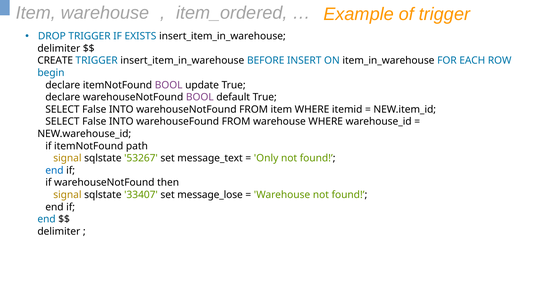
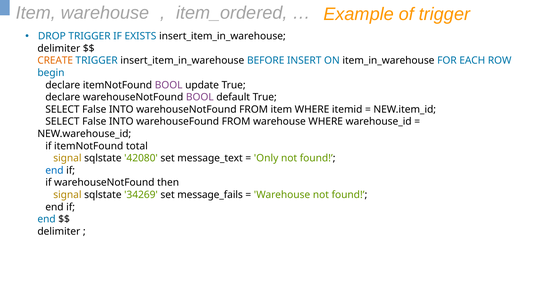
CREATE colour: black -> orange
path: path -> total
53267: 53267 -> 42080
33407: 33407 -> 34269
message_lose: message_lose -> message_fails
